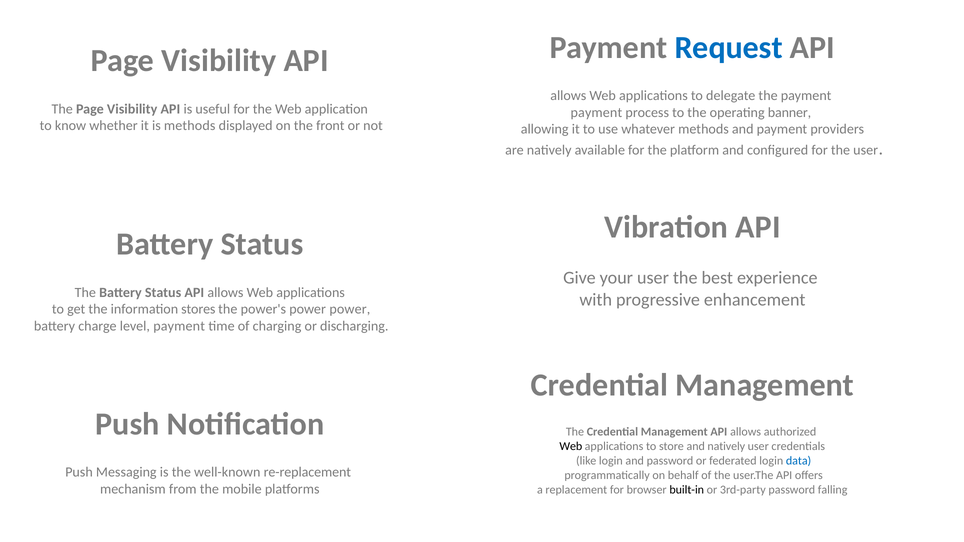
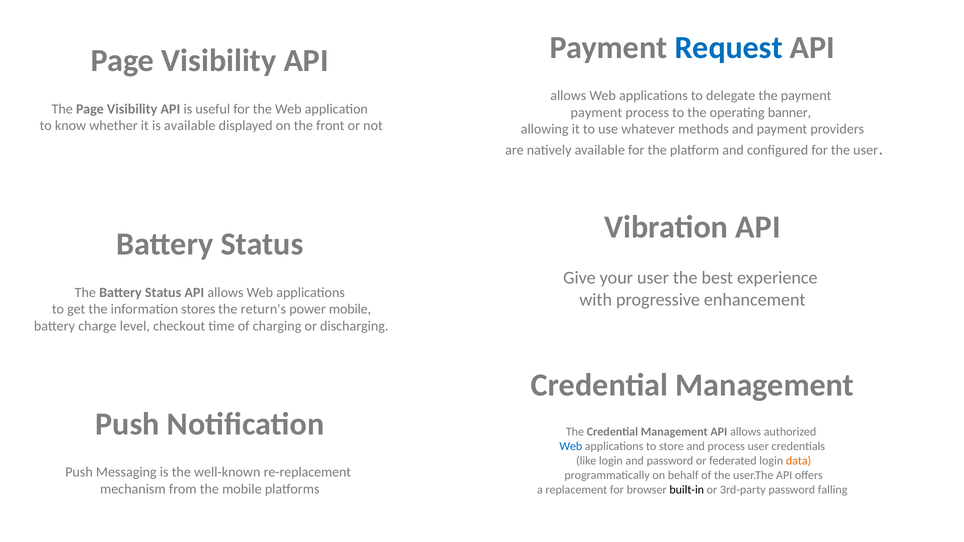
is methods: methods -> available
power's: power's -> return's
power power: power -> mobile
level payment: payment -> checkout
Web at (571, 447) colour: black -> blue
and natively: natively -> process
data colour: blue -> orange
